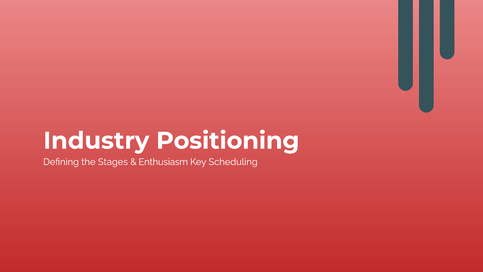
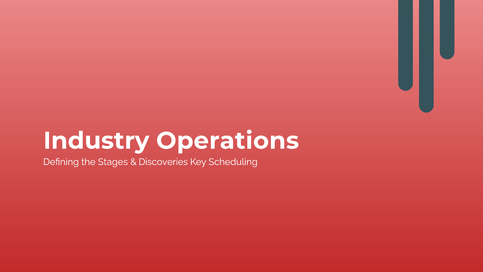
Positioning: Positioning -> Operations
Enthusiasm: Enthusiasm -> Discoveries
